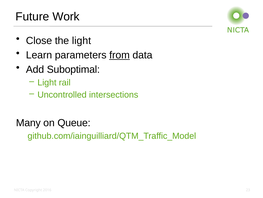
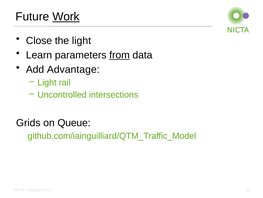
Work underline: none -> present
Suboptimal: Suboptimal -> Advantage
Many: Many -> Grids
